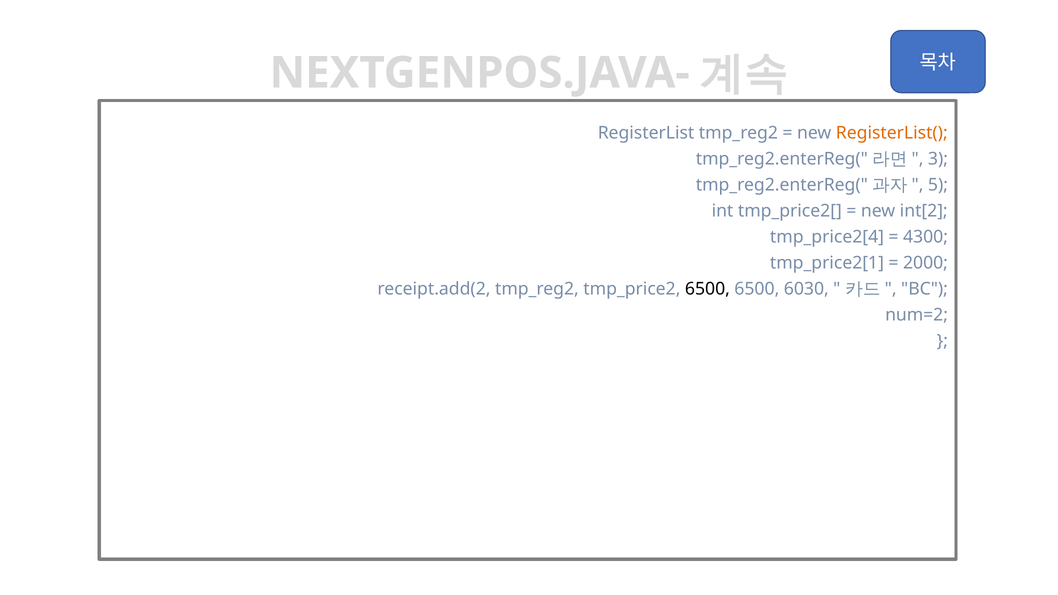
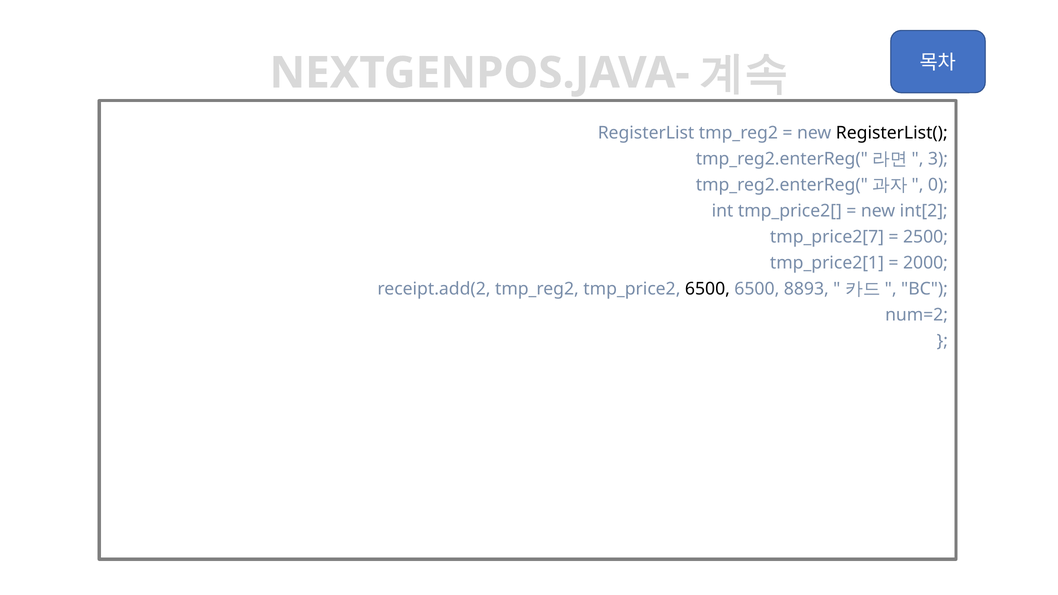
RegisterList( colour: orange -> black
5: 5 -> 0
tmp_price2[4: tmp_price2[4 -> tmp_price2[7
4300: 4300 -> 2500
6030: 6030 -> 8893
